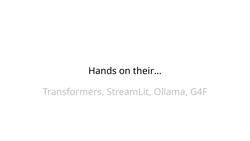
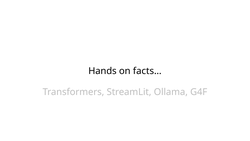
their…: their… -> facts…
